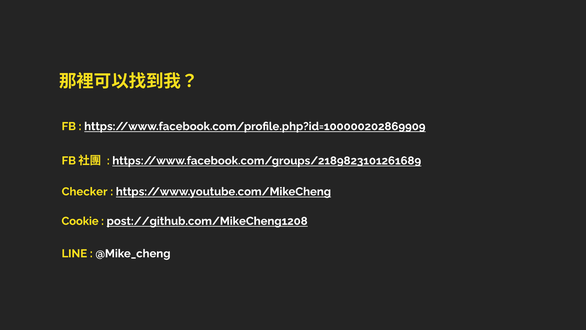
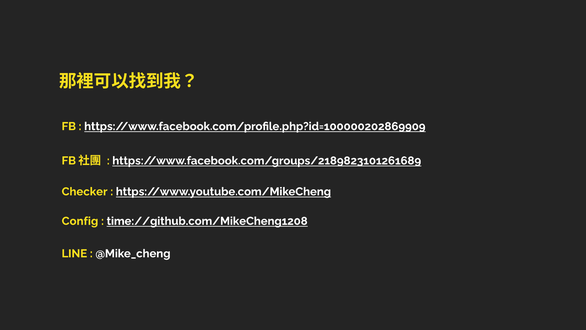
Cookie: Cookie -> Config
post://github.com/MikeCheng1208: post://github.com/MikeCheng1208 -> time://github.com/MikeCheng1208
